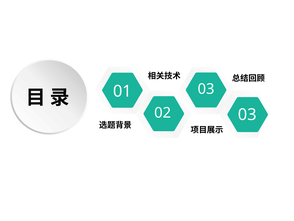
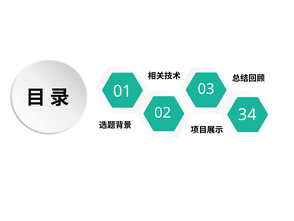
02 03: 03 -> 34
